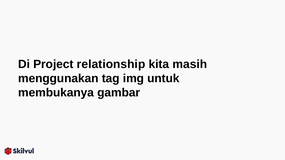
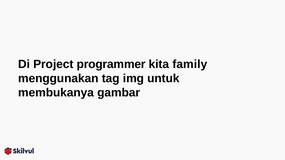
relationship: relationship -> programmer
masih: masih -> family
